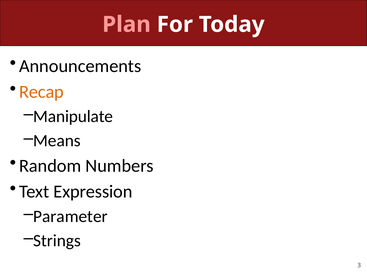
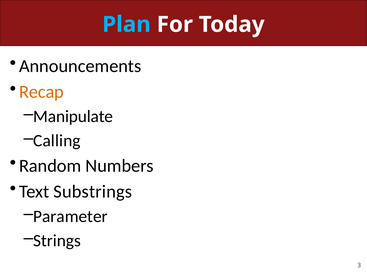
Plan colour: pink -> light blue
Means: Means -> Calling
Expression: Expression -> Substrings
